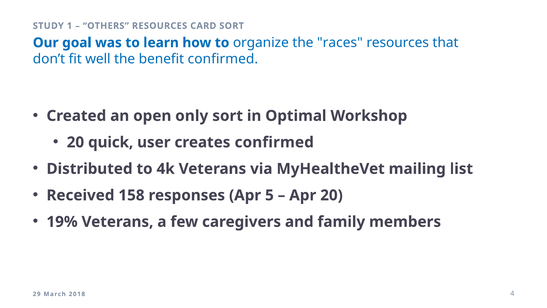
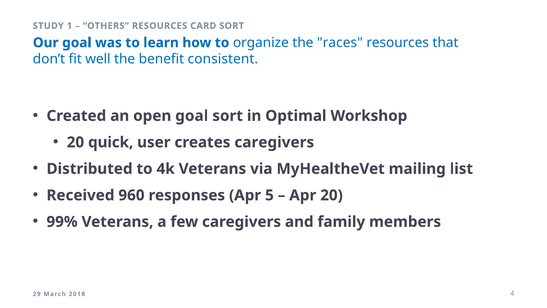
benefit confirmed: confirmed -> consistent
open only: only -> goal
creates confirmed: confirmed -> caregivers
158: 158 -> 960
19%: 19% -> 99%
